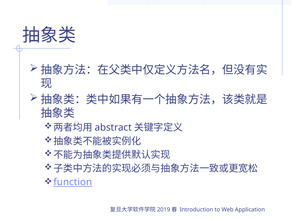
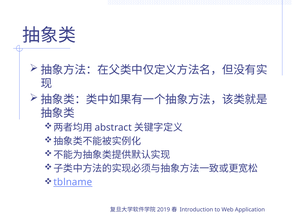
function: function -> tblname
